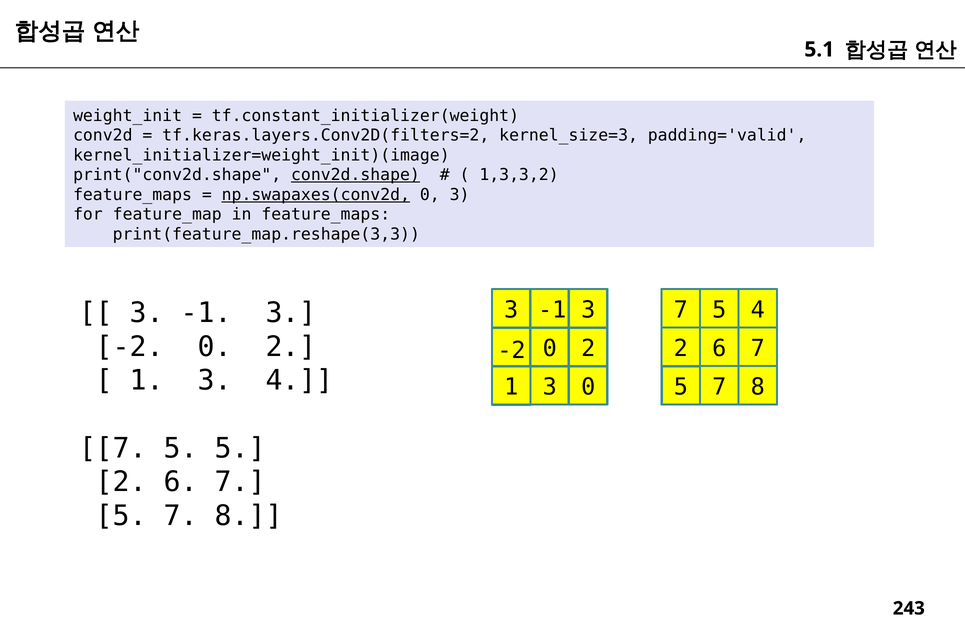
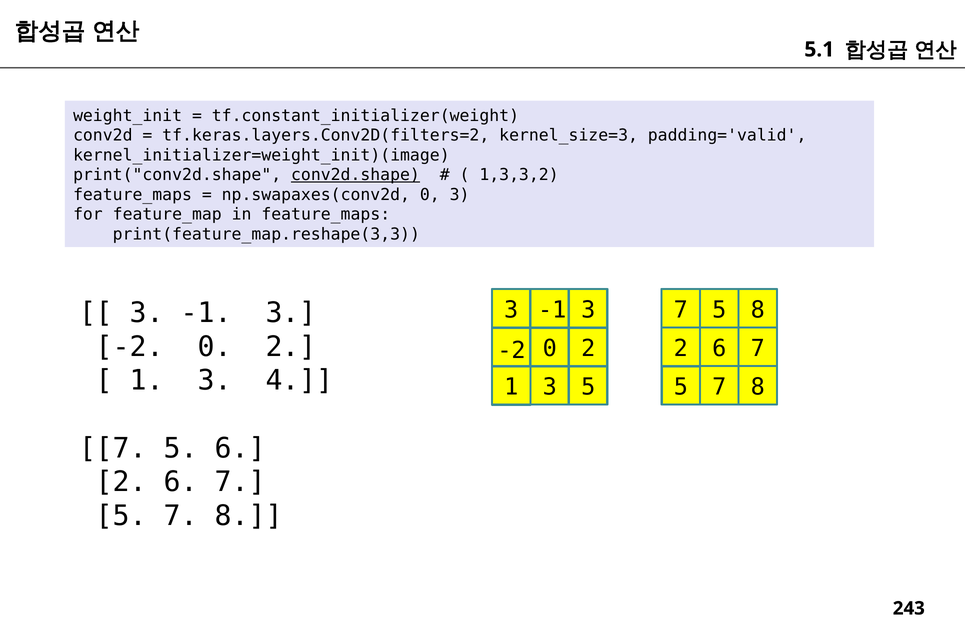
np.swapaxes(conv2d underline: present -> none
5 4: 4 -> 8
0 at (588, 387): 0 -> 5
5 5: 5 -> 6
